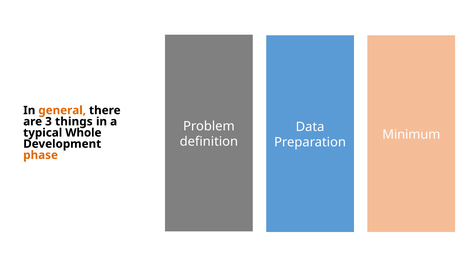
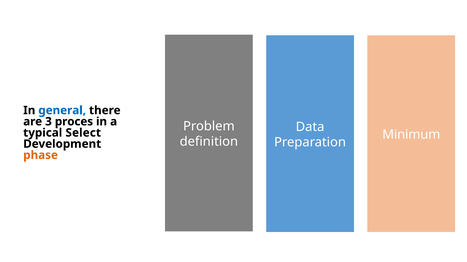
general colour: orange -> blue
things: things -> proces
Whole: Whole -> Select
